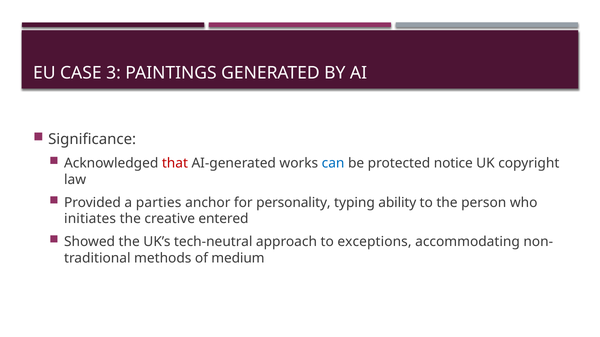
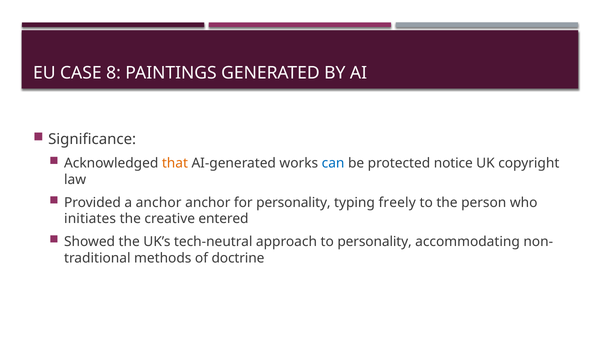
3: 3 -> 8
that colour: red -> orange
a parties: parties -> anchor
ability: ability -> freely
to exceptions: exceptions -> personality
medium: medium -> doctrine
